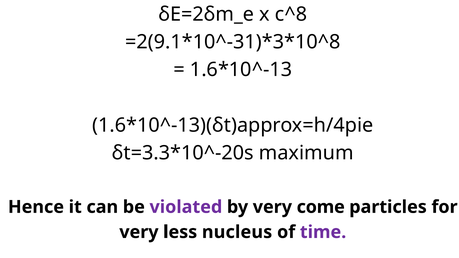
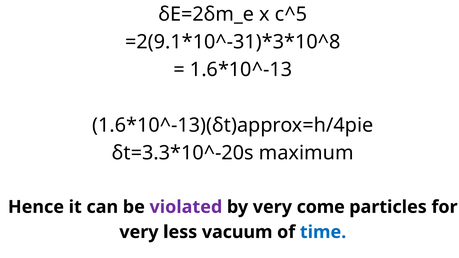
c^8: c^8 -> c^5
nucleus: nucleus -> vacuum
time colour: purple -> blue
